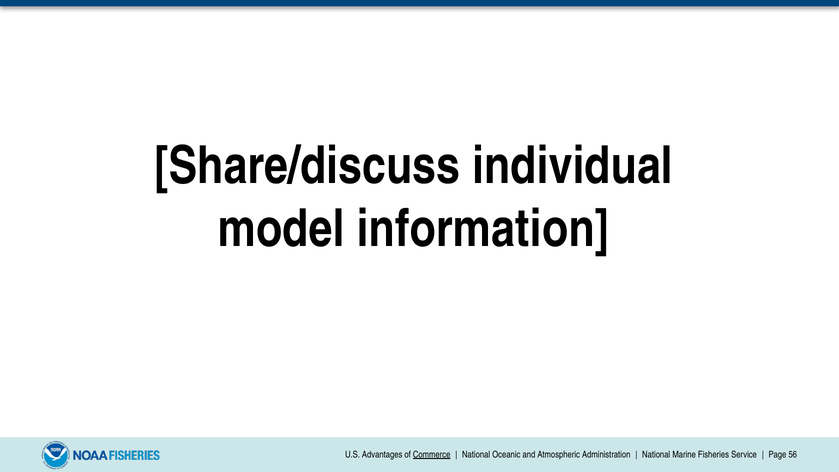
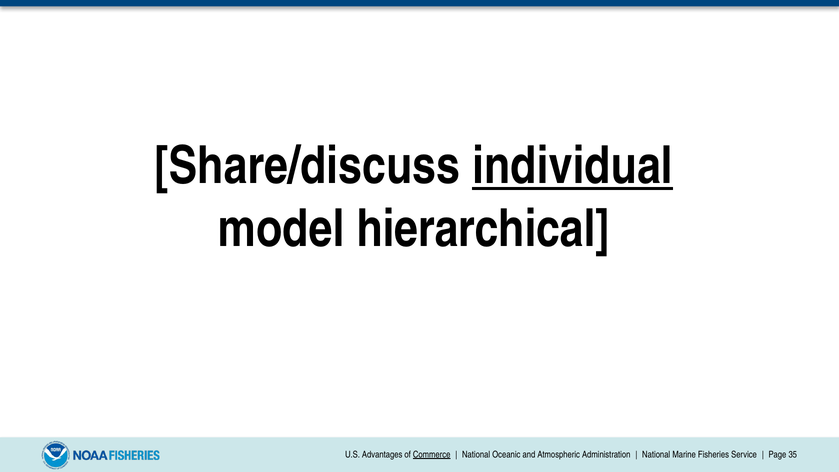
individual underline: none -> present
information: information -> hierarchical
56: 56 -> 35
